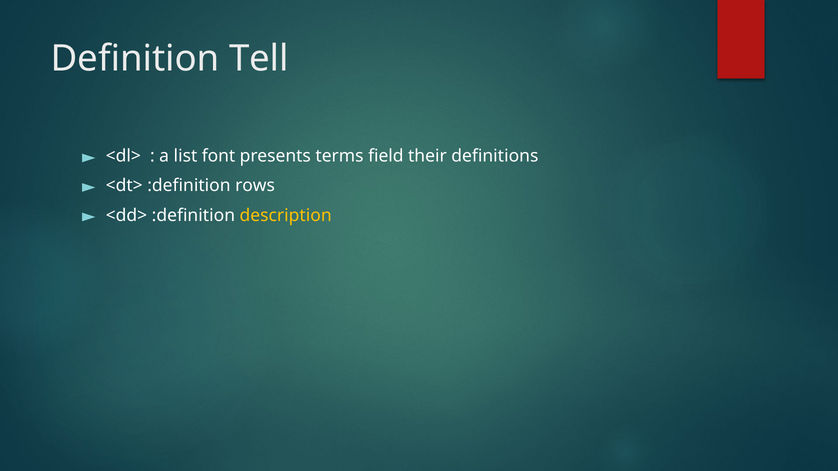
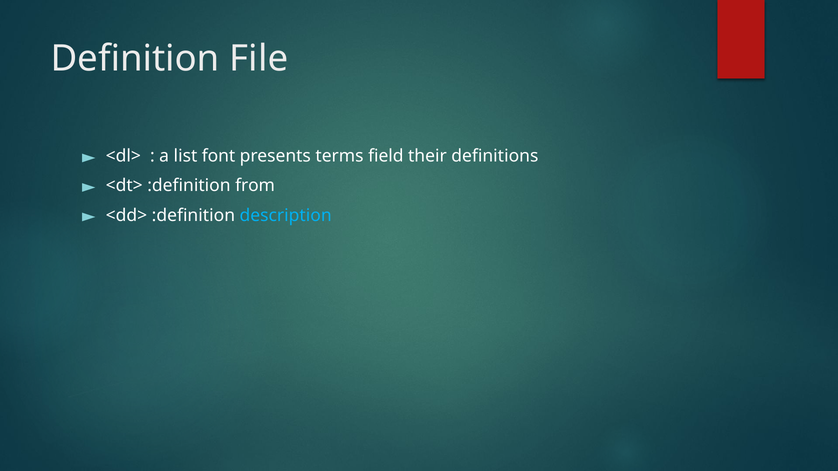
Tell: Tell -> File
rows: rows -> from
description colour: yellow -> light blue
